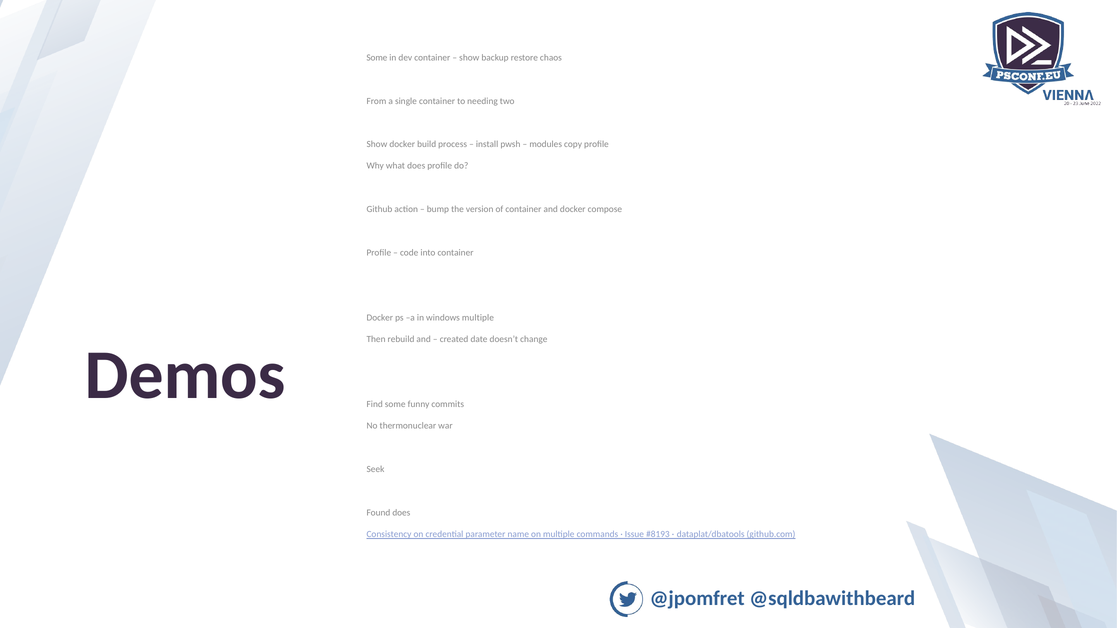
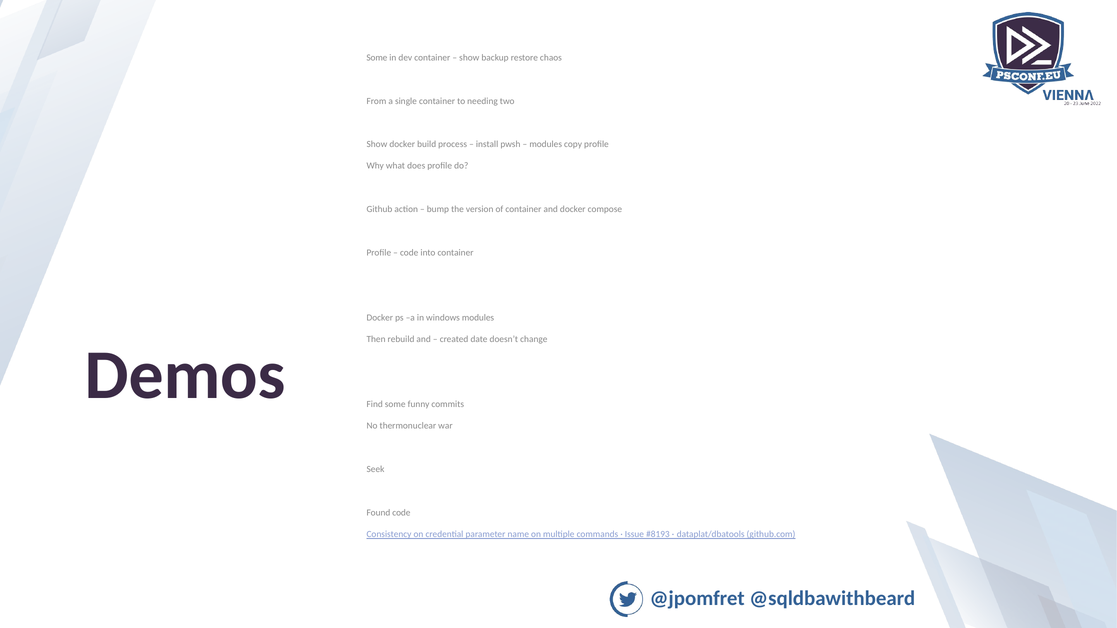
windows multiple: multiple -> modules
Found does: does -> code
